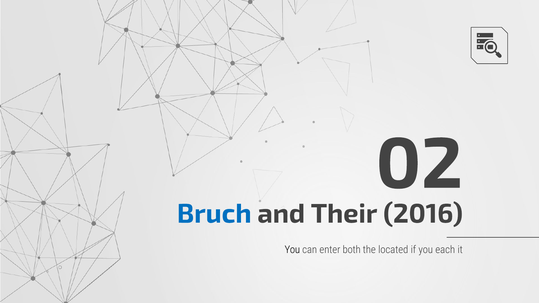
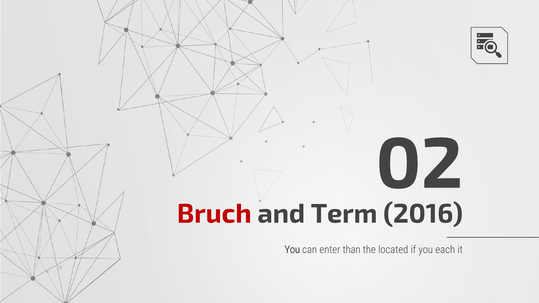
Bruch colour: blue -> red
Their: Their -> Term
both: both -> than
